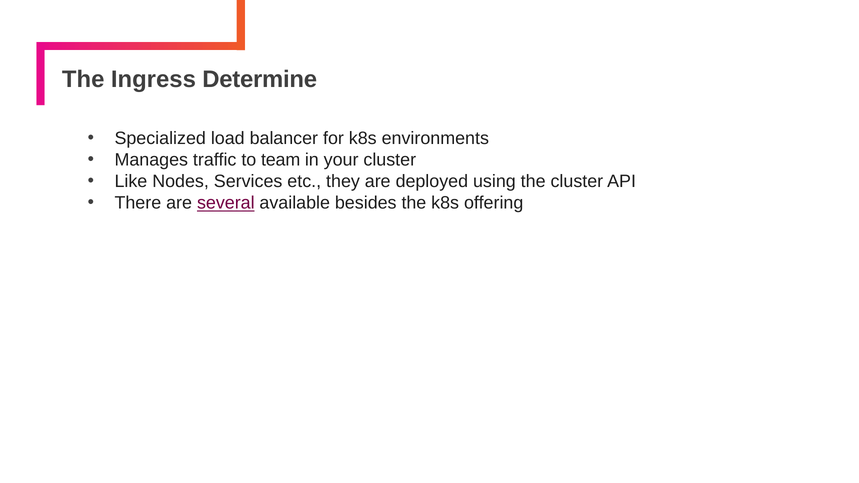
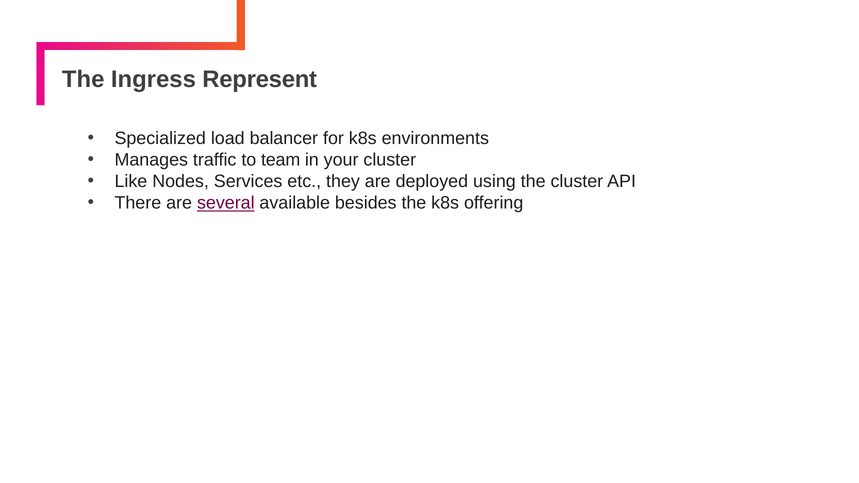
Determine: Determine -> Represent
